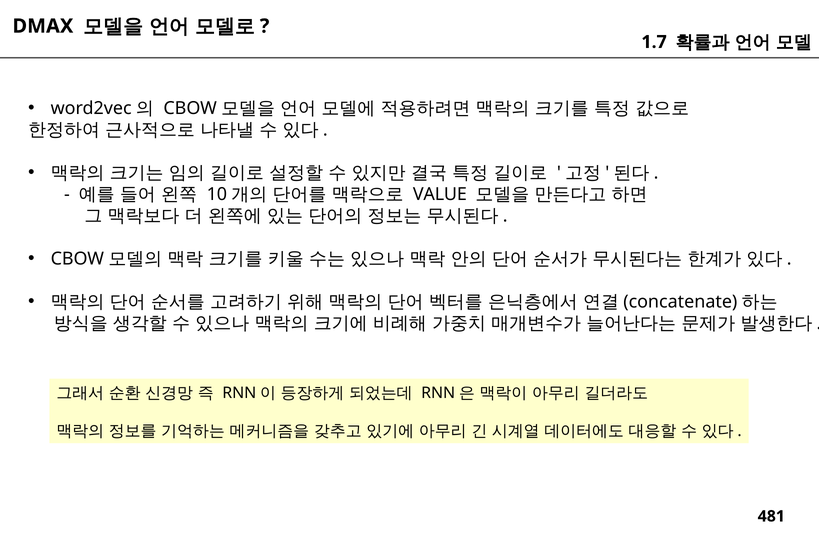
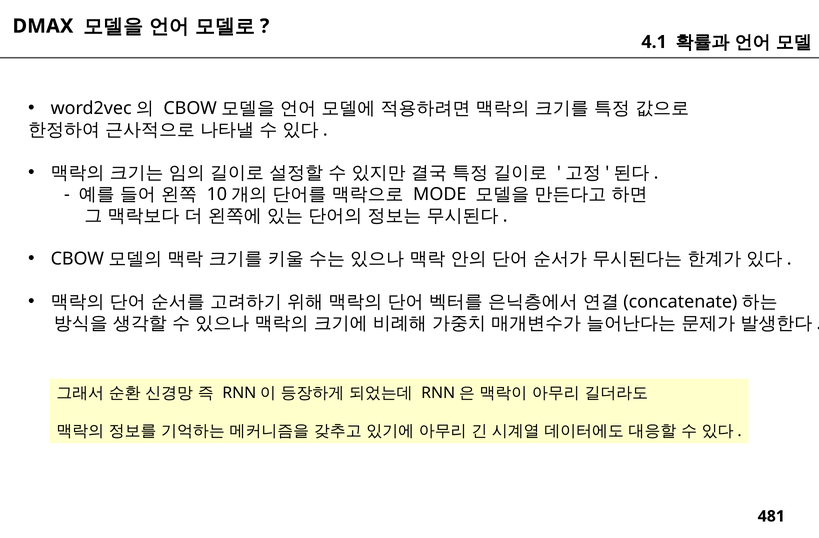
1.7: 1.7 -> 4.1
VALUE: VALUE -> MODE
